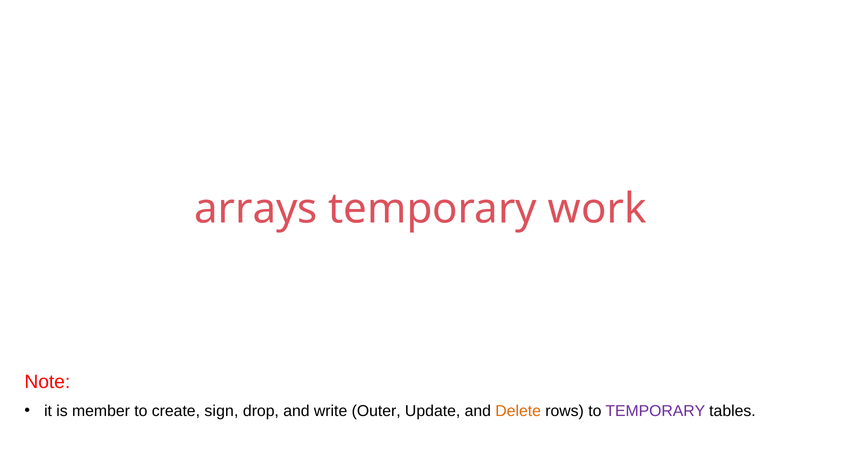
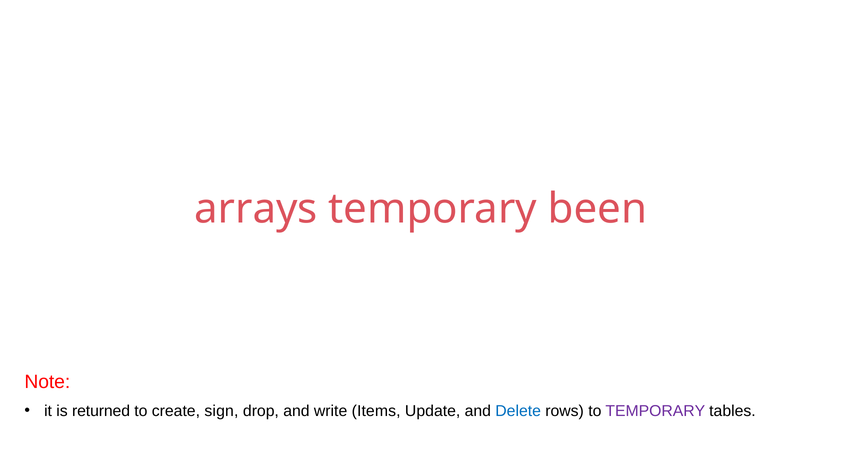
work: work -> been
member: member -> returned
Outer: Outer -> Items
Delete colour: orange -> blue
